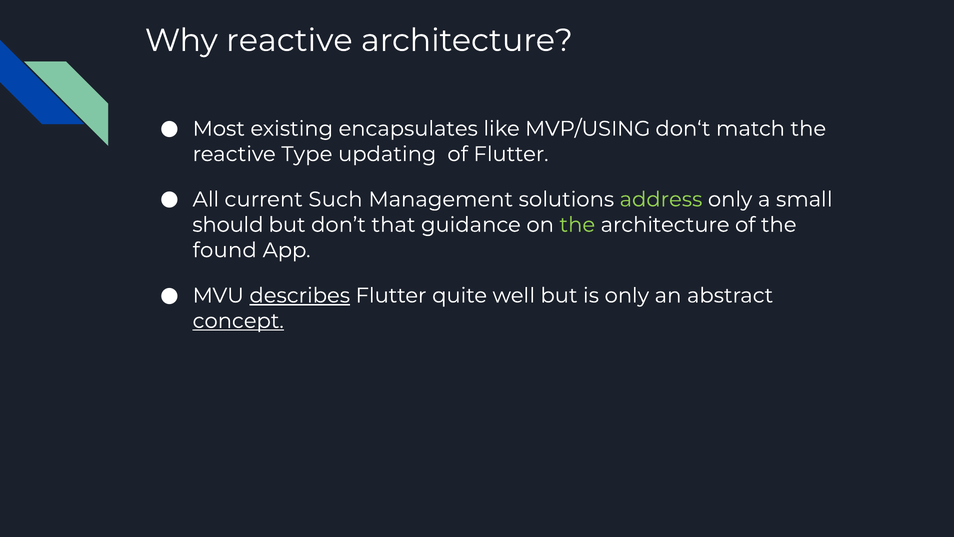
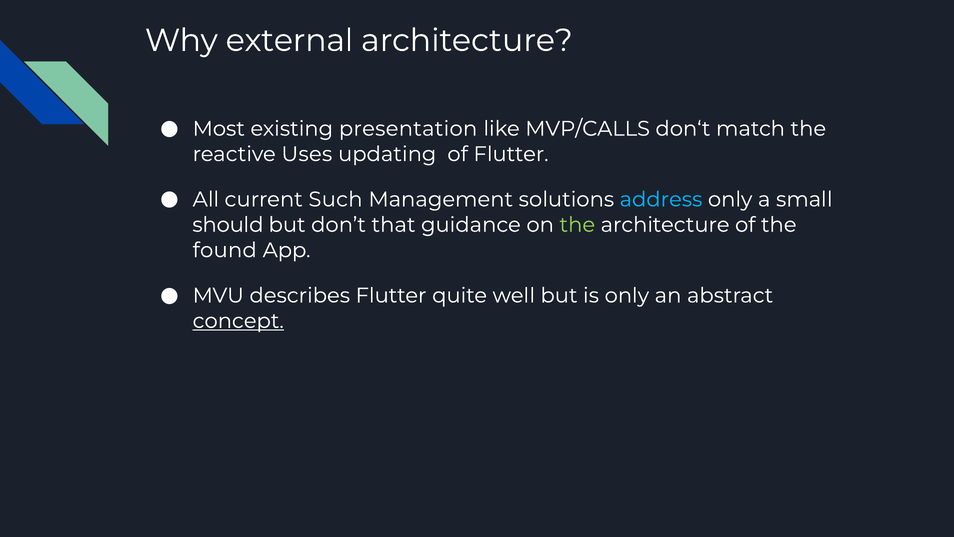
Why reactive: reactive -> external
encapsulates: encapsulates -> presentation
MVP/USING: MVP/USING -> MVP/CALLS
Type: Type -> Uses
address colour: light green -> light blue
describes underline: present -> none
